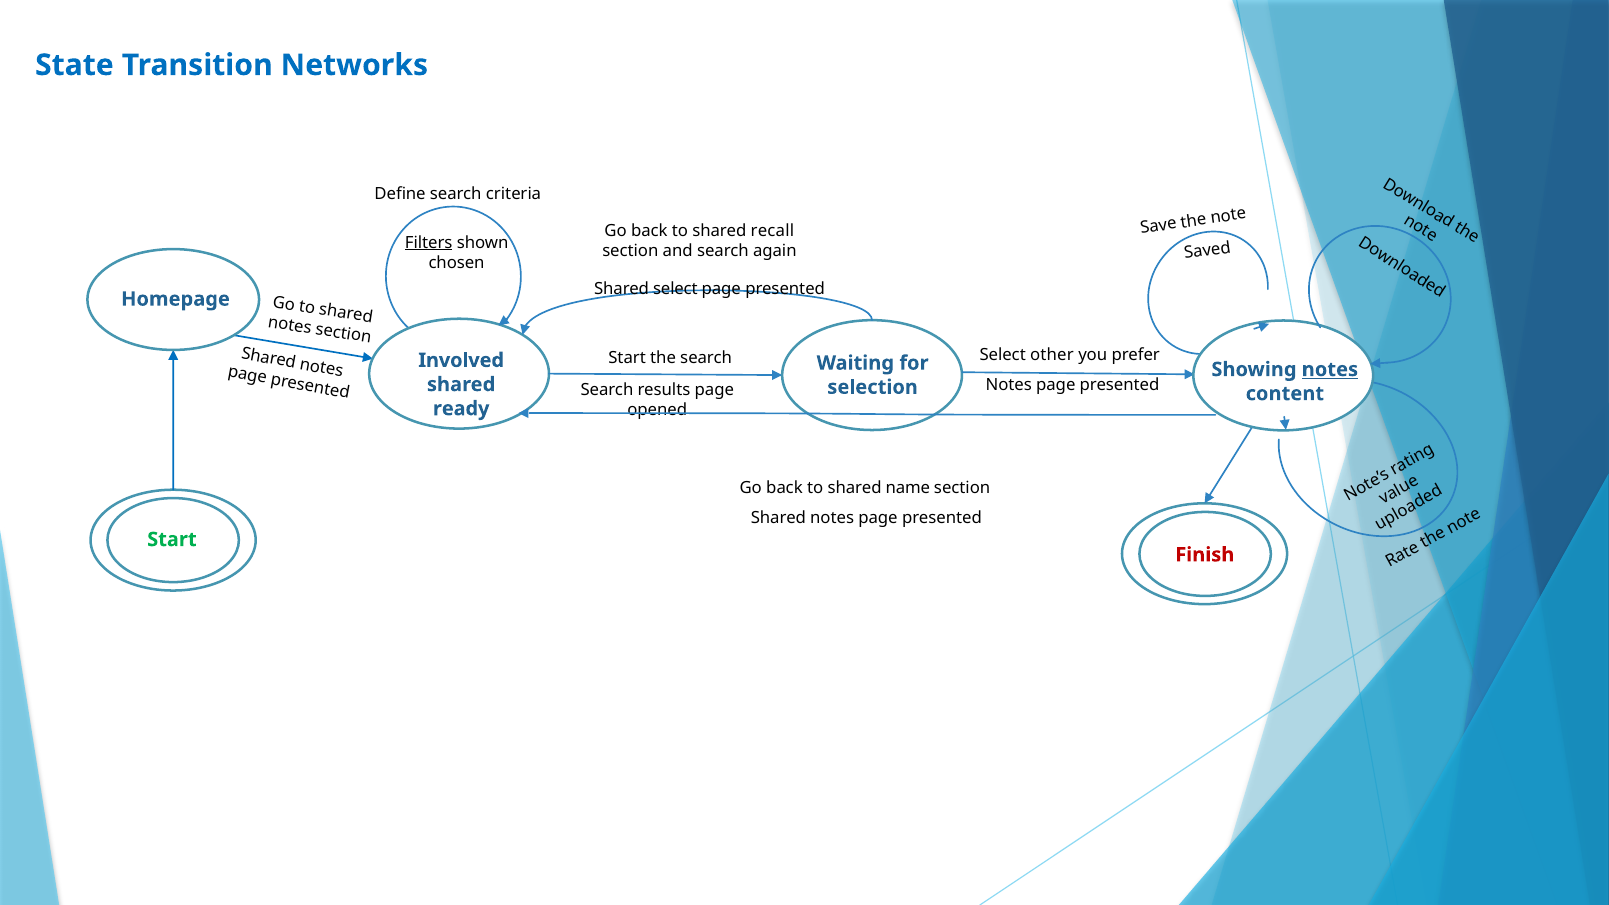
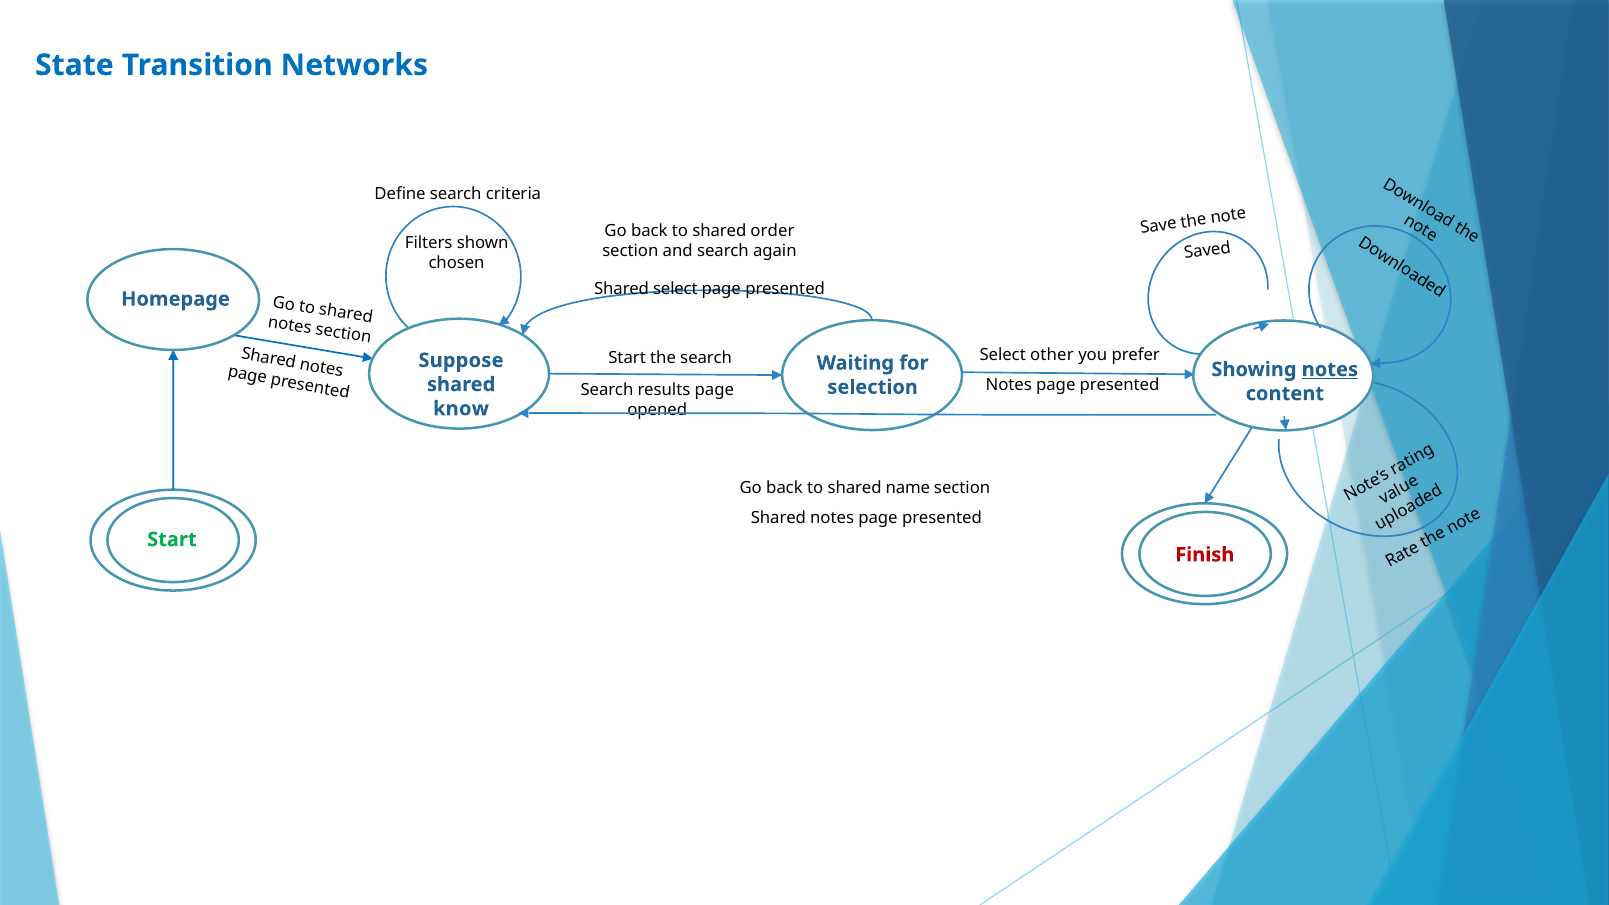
recall: recall -> order
Filters underline: present -> none
Involved: Involved -> Suppose
ready: ready -> know
